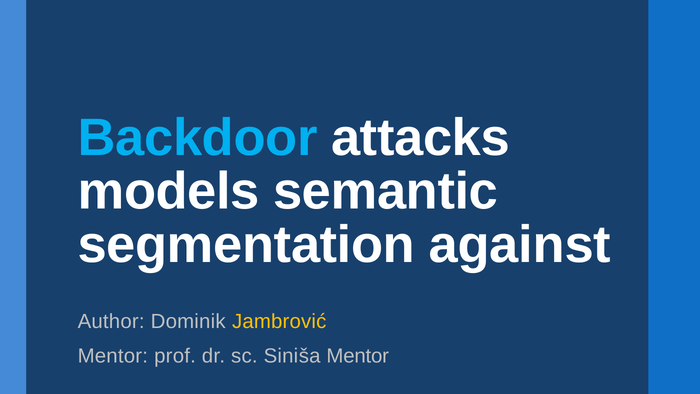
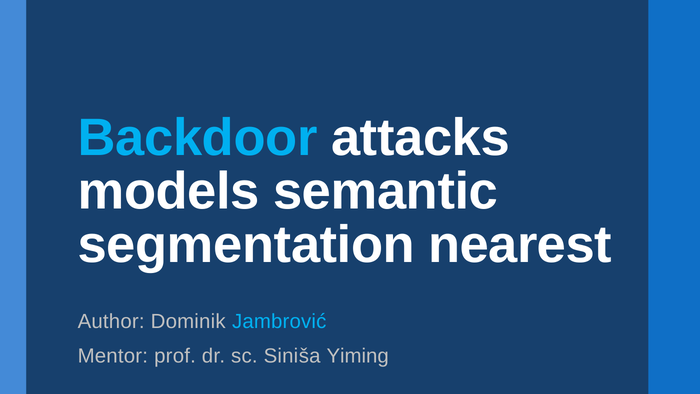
against: against -> nearest
Jambrović colour: yellow -> light blue
Siniša Mentor: Mentor -> Yiming
